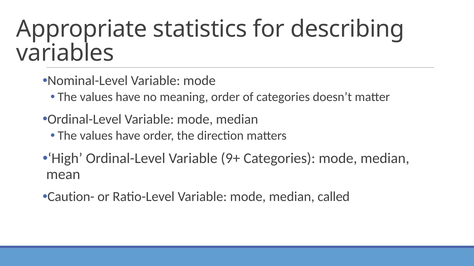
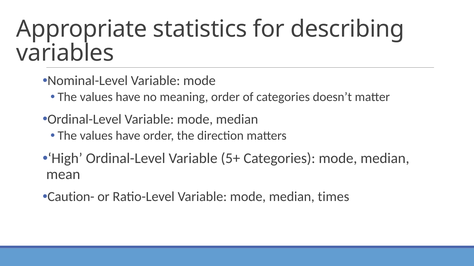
9+: 9+ -> 5+
called: called -> times
